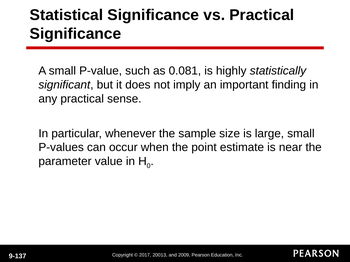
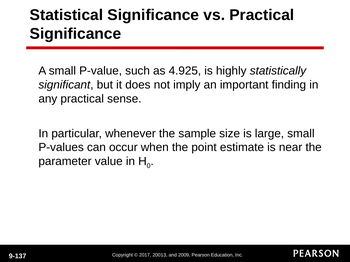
0.081: 0.081 -> 4.925
